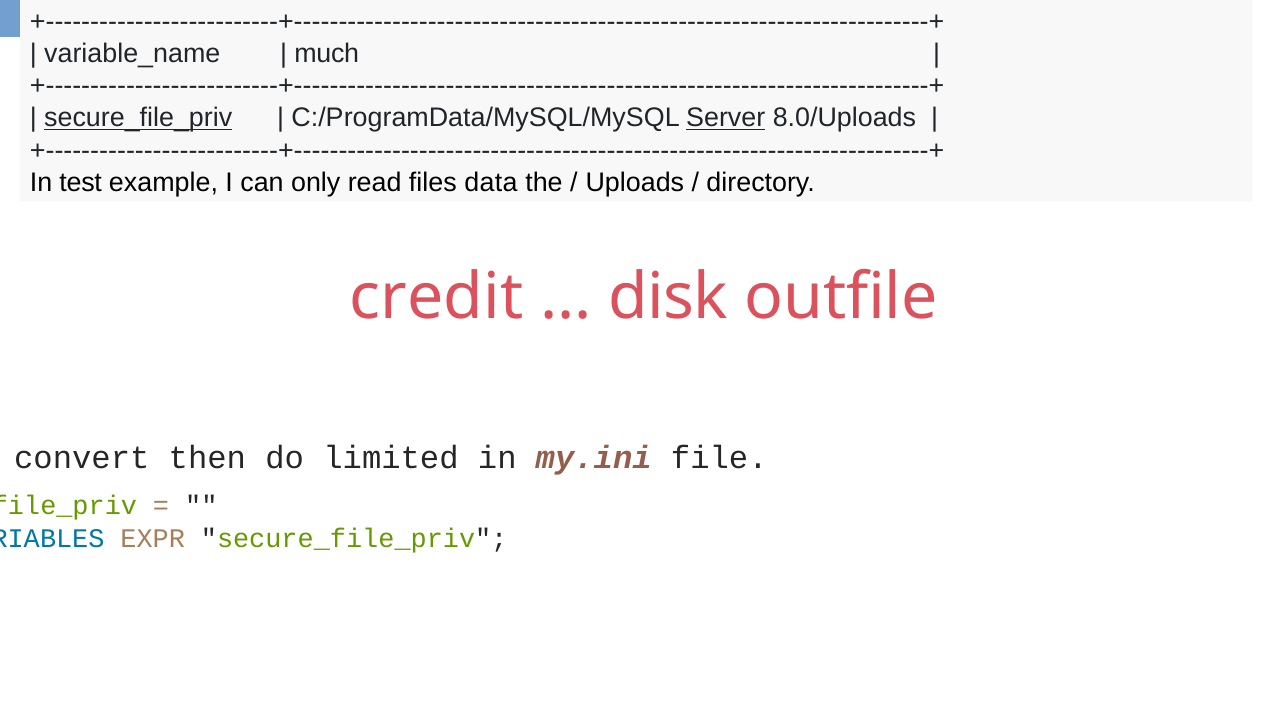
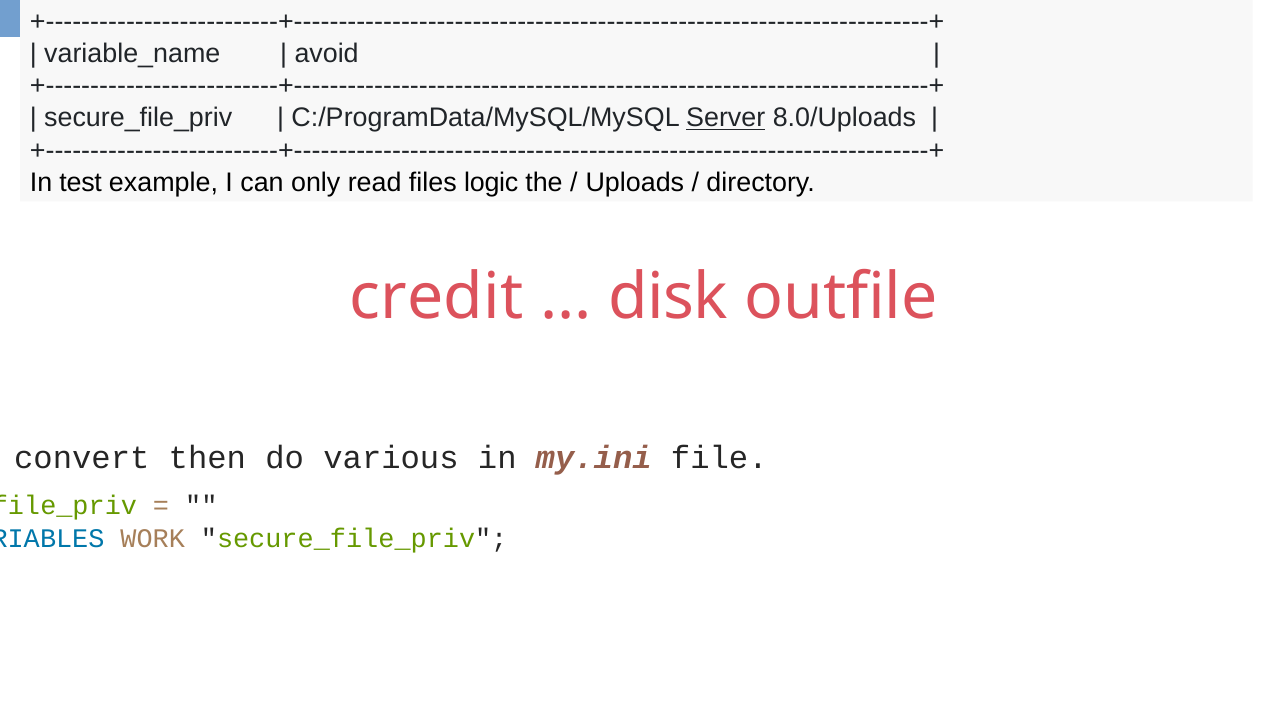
much: much -> avoid
secure_file_priv at (138, 118) underline: present -> none
data: data -> logic
limited: limited -> various
EXPR: EXPR -> WORK
